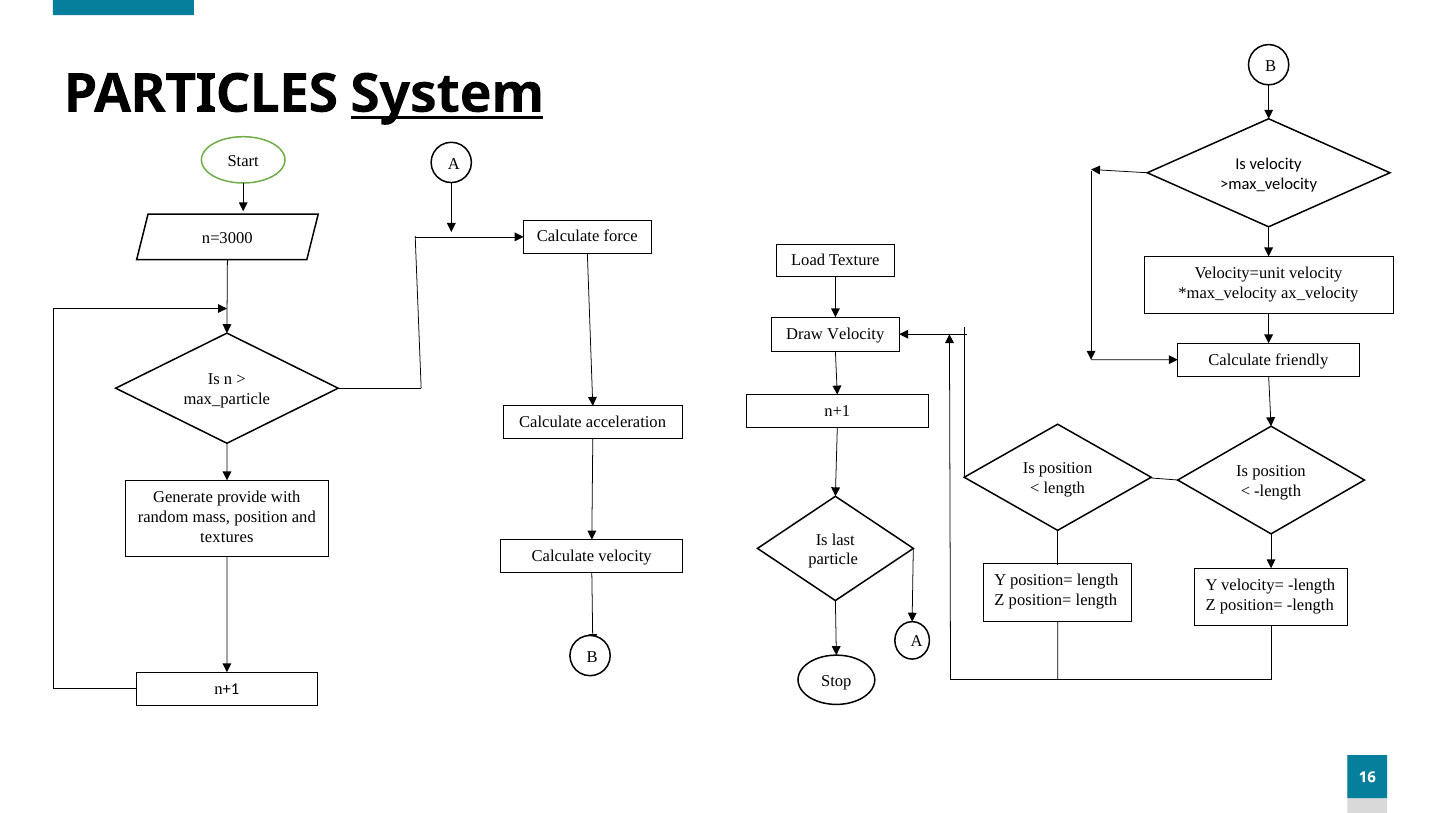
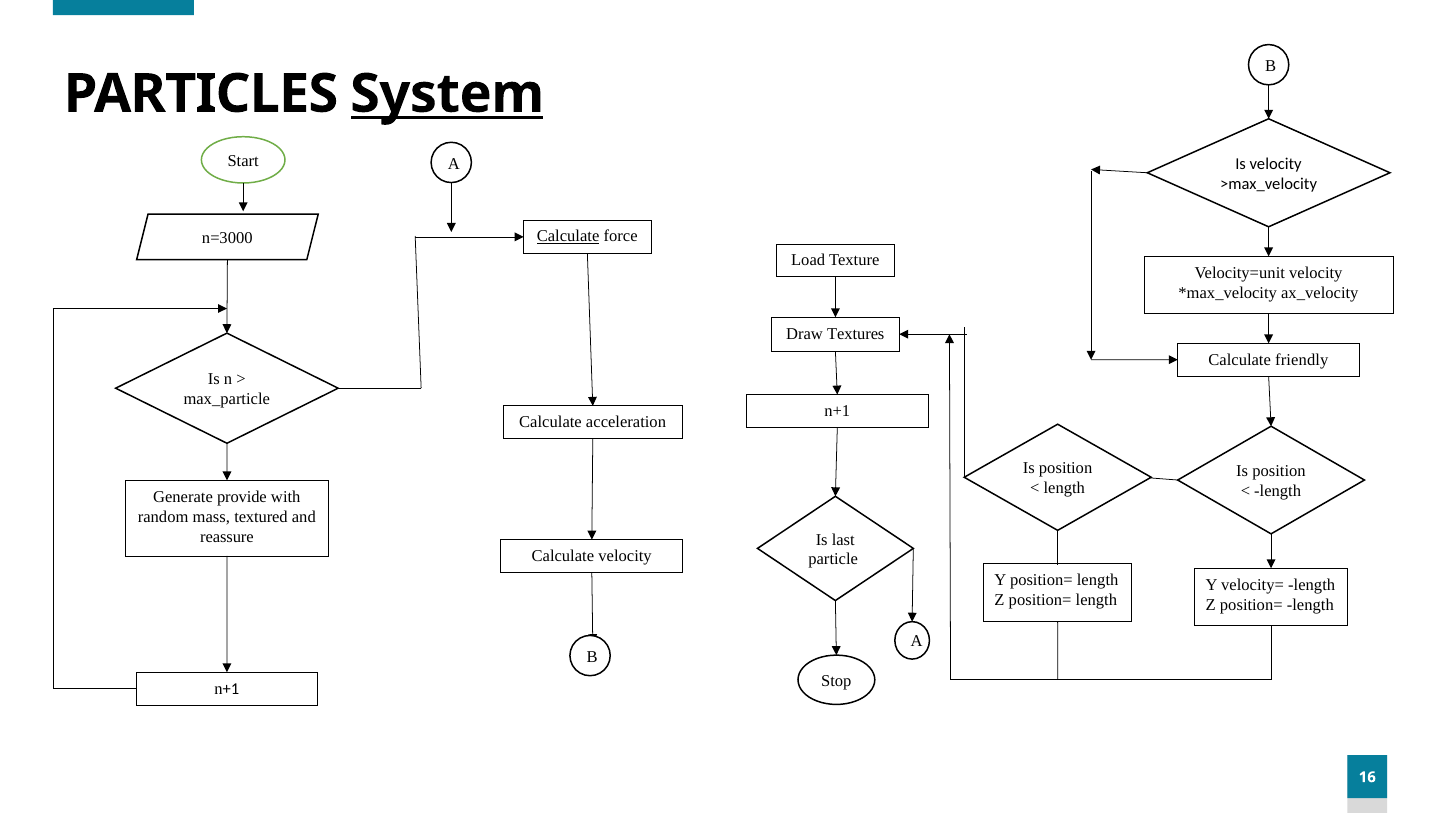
Calculate at (568, 237) underline: none -> present
Draw Velocity: Velocity -> Textures
mass position: position -> textured
textures: textures -> reassure
